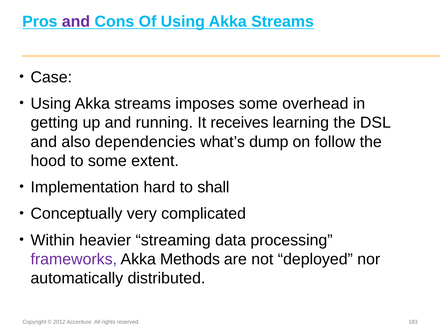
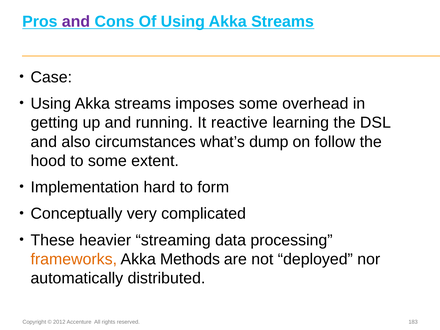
receives: receives -> reactive
dependencies: dependencies -> circumstances
shall: shall -> form
Within: Within -> These
frameworks colour: purple -> orange
